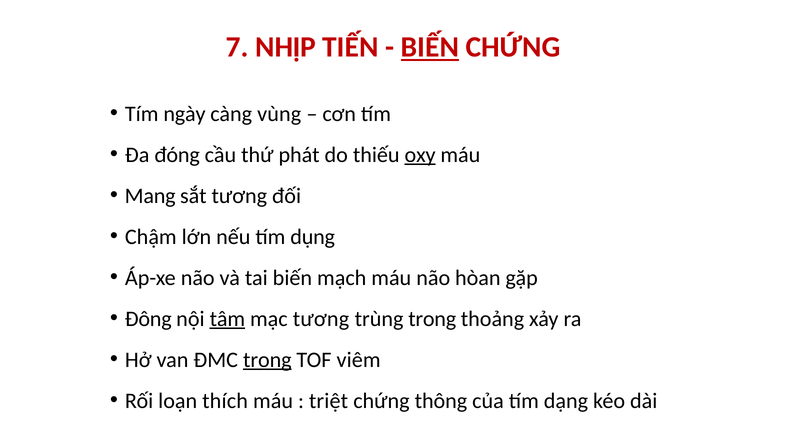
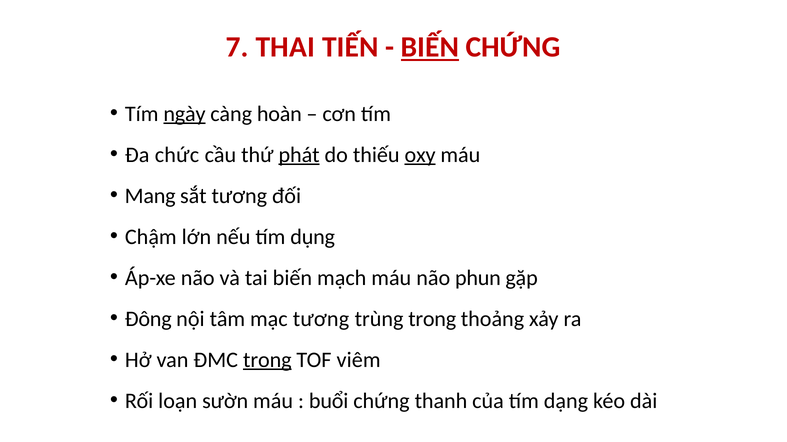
NHỊP: NHỊP -> THAI
ngày underline: none -> present
vùng: vùng -> hoàn
đóng: đóng -> chức
phát underline: none -> present
hòan: hòan -> phun
tâm underline: present -> none
thích: thích -> sườn
triệt: triệt -> buổi
thông: thông -> thanh
